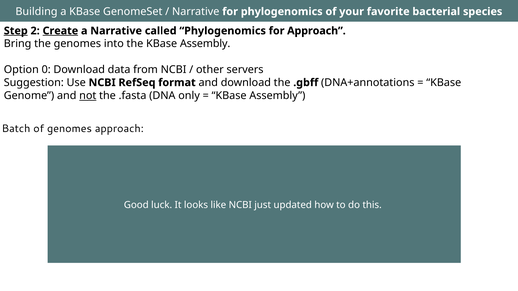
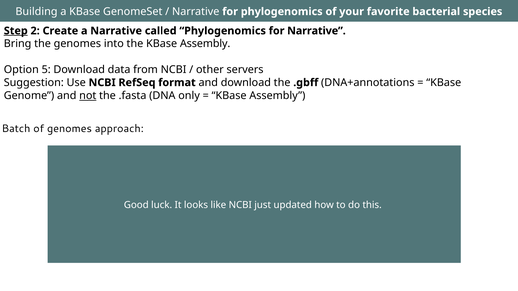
Create underline: present -> none
for Approach: Approach -> Narrative
0: 0 -> 5
